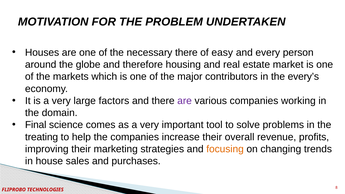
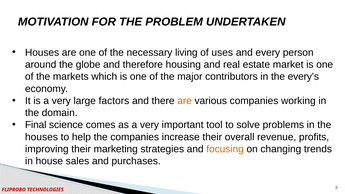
necessary there: there -> living
easy: easy -> uses
are at (185, 101) colour: purple -> orange
treating at (42, 137): treating -> houses
